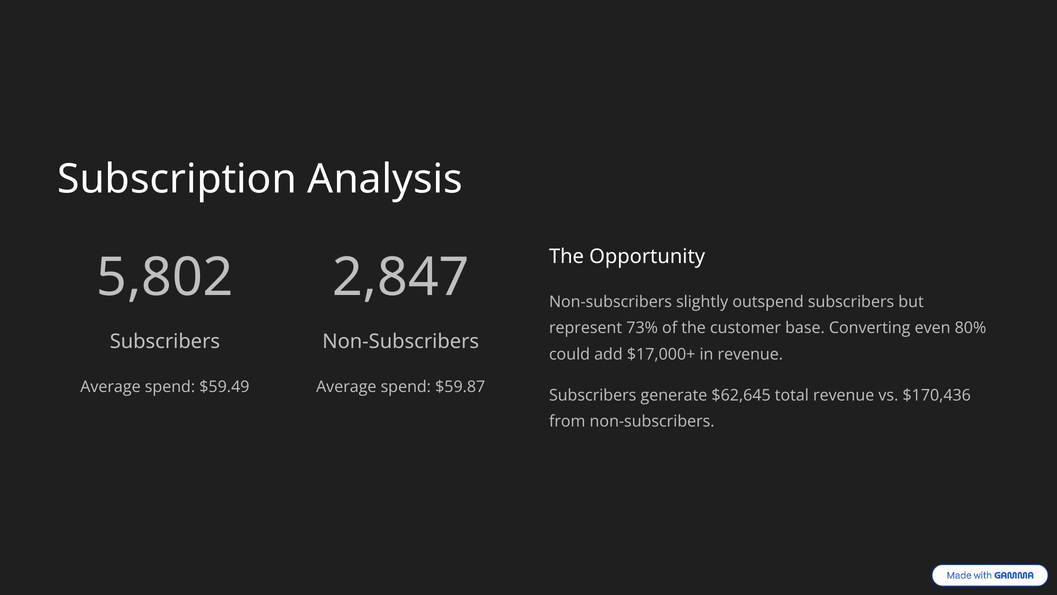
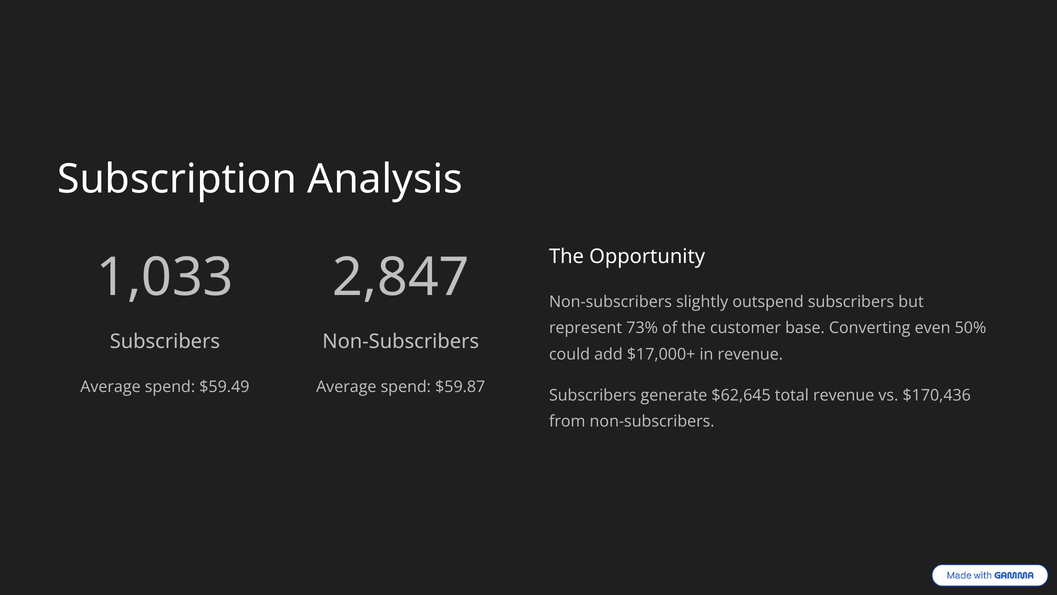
5,802: 5,802 -> 1,033
80%: 80% -> 50%
